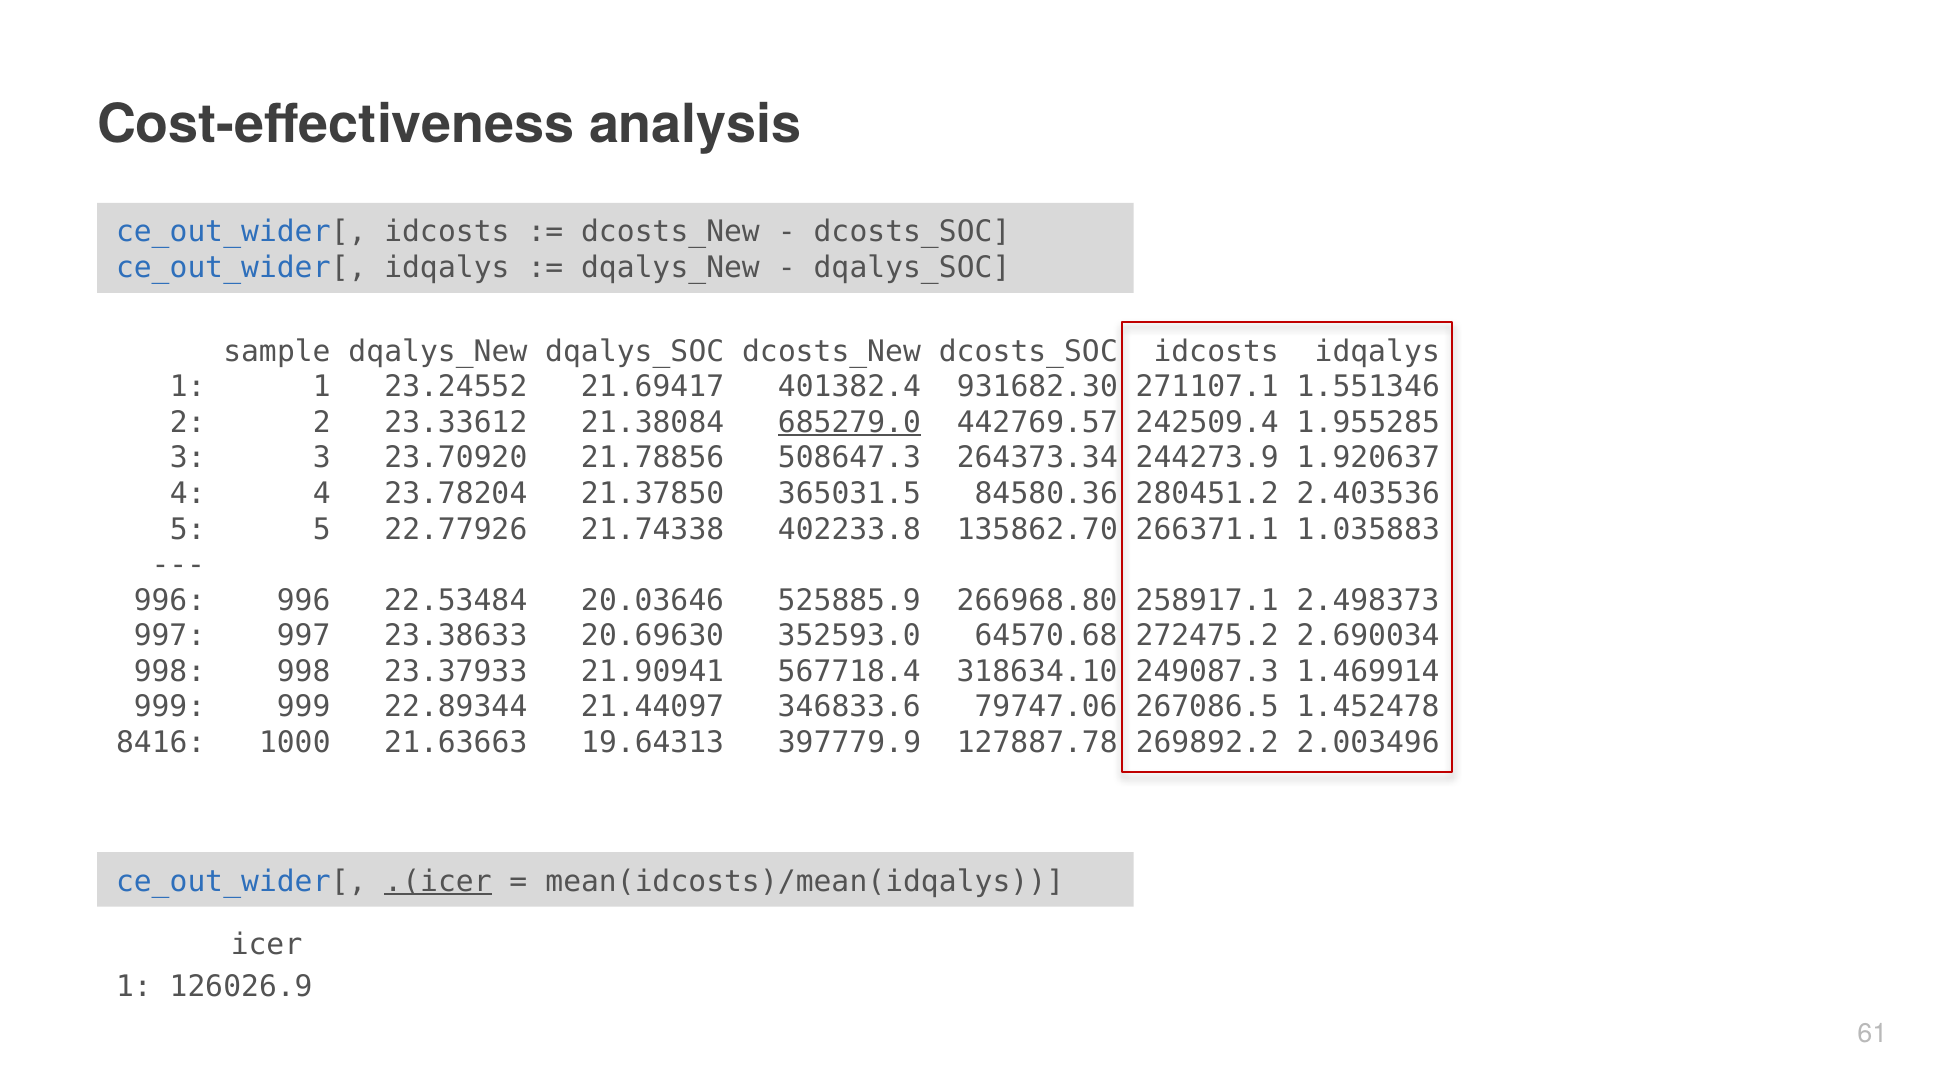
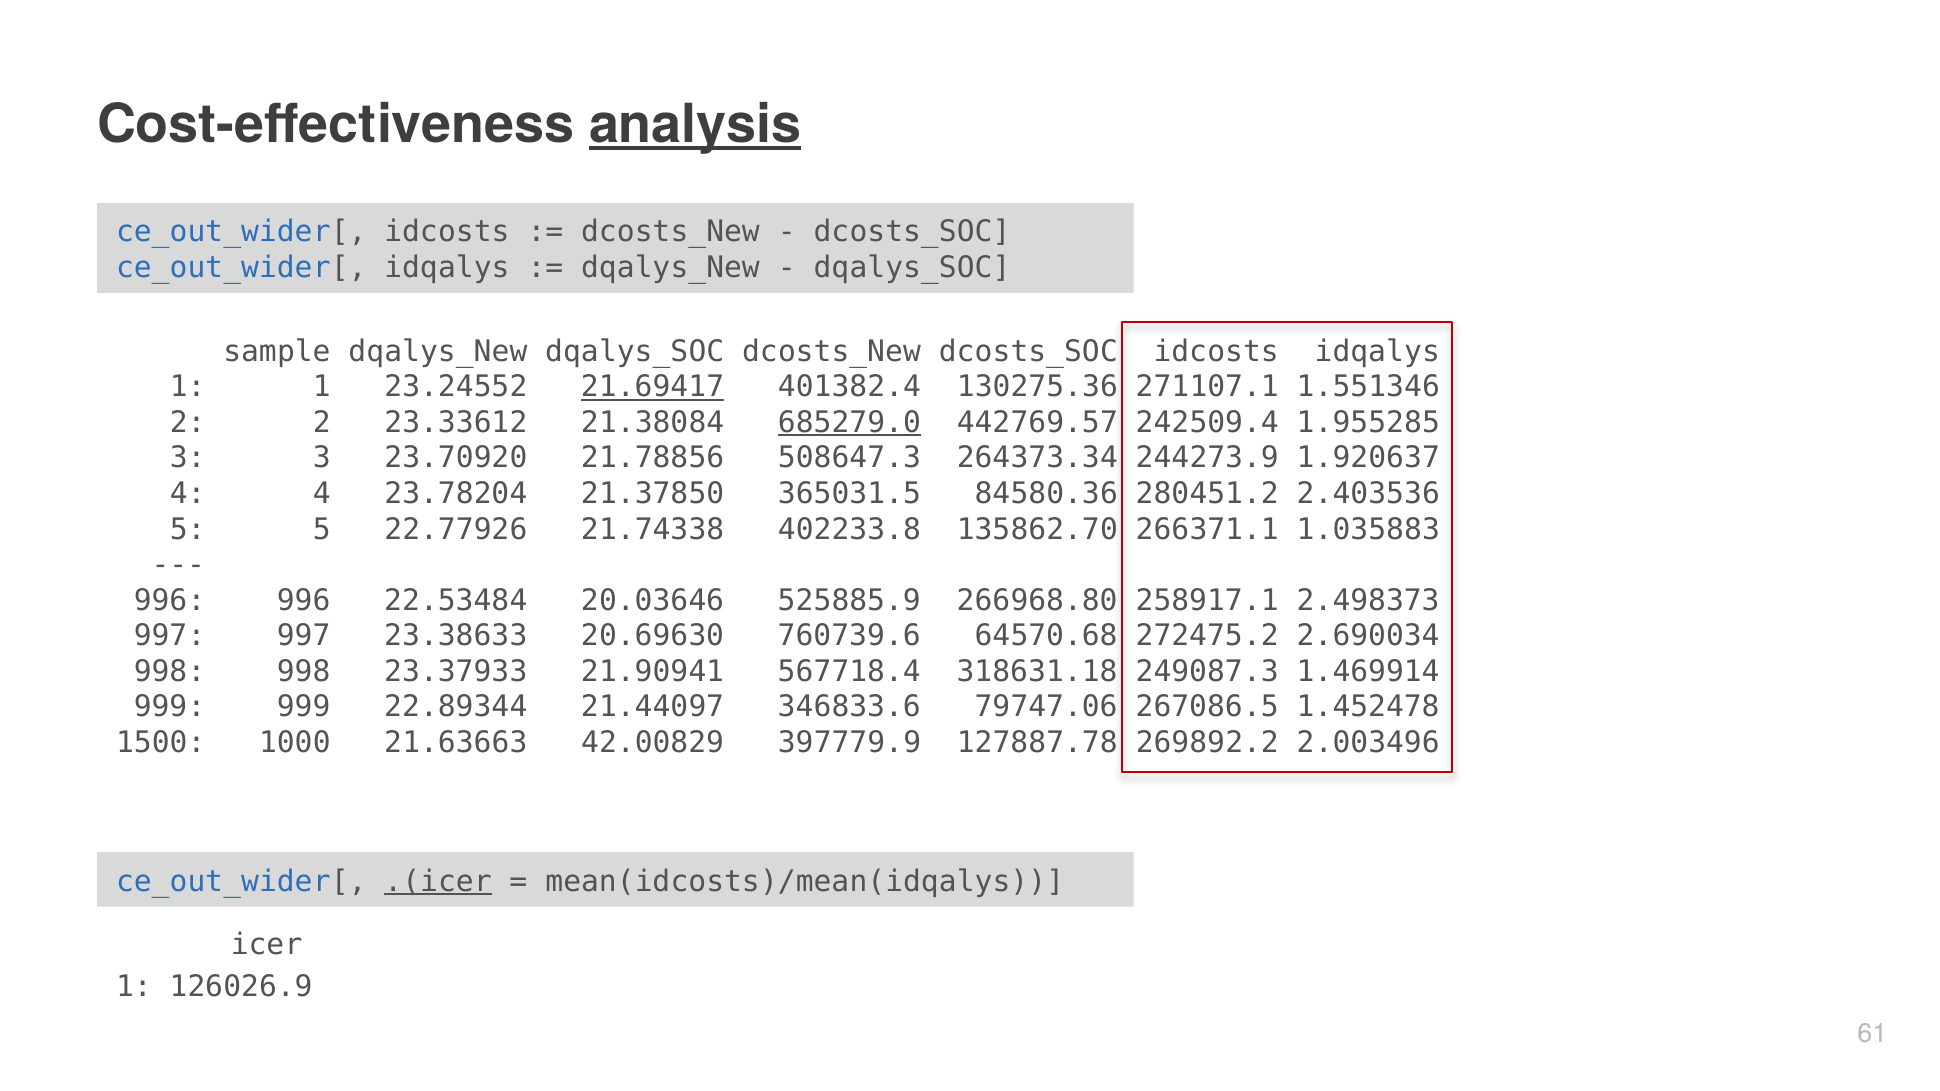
analysis underline: none -> present
21.69417 underline: none -> present
931682.30: 931682.30 -> 130275.36
352593.0: 352593.0 -> 760739.6
318634.10: 318634.10 -> 318631.18
8416: 8416 -> 1500
19.64313: 19.64313 -> 42.00829
